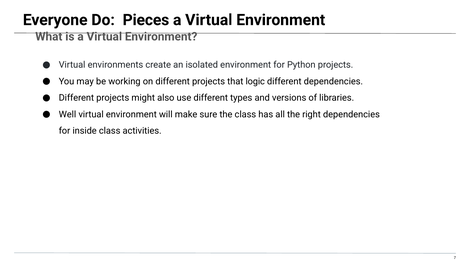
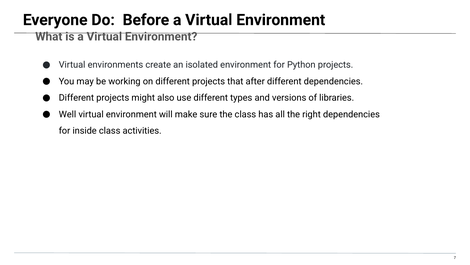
Pieces: Pieces -> Before
logic: logic -> after
